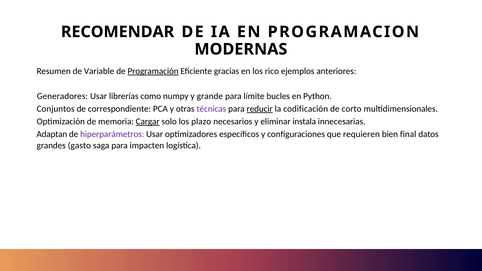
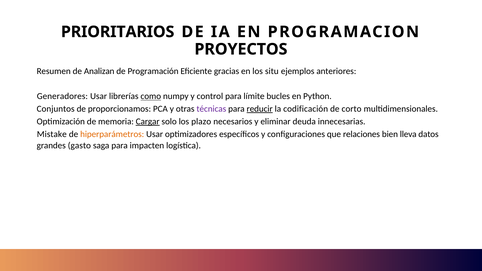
RECOMENDAR: RECOMENDAR -> PRIORITARIOS
MODERNAS: MODERNAS -> PROYECTOS
Variable: Variable -> Analizan
Programación underline: present -> none
rico: rico -> situ
como underline: none -> present
grande: grande -> control
correspondiente: correspondiente -> proporcionamos
instala: instala -> deuda
Adaptan: Adaptan -> Mistake
hiperparámetros colour: purple -> orange
requieren: requieren -> relaciones
final: final -> lleva
